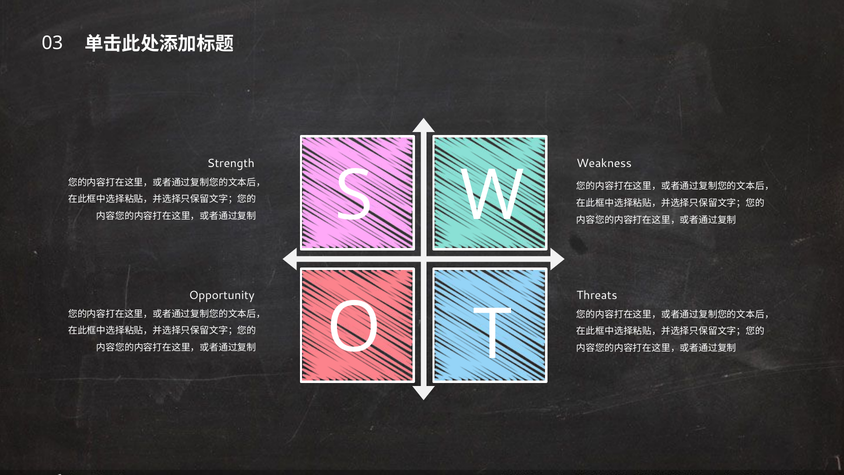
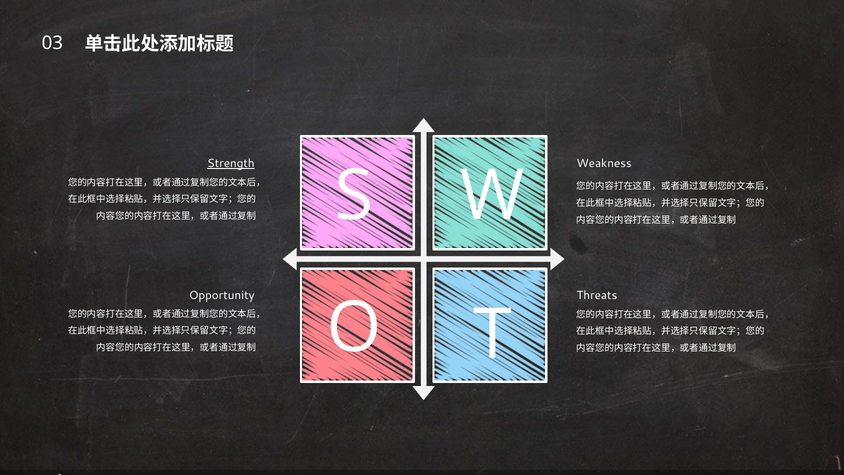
Strength underline: none -> present
